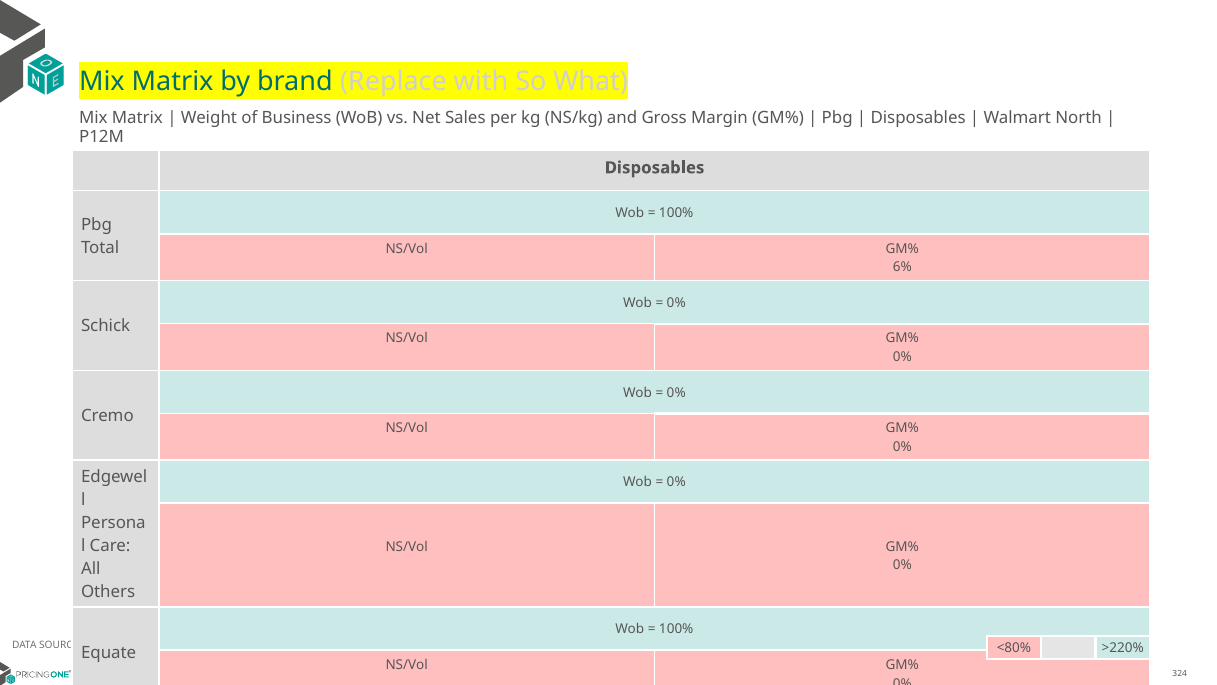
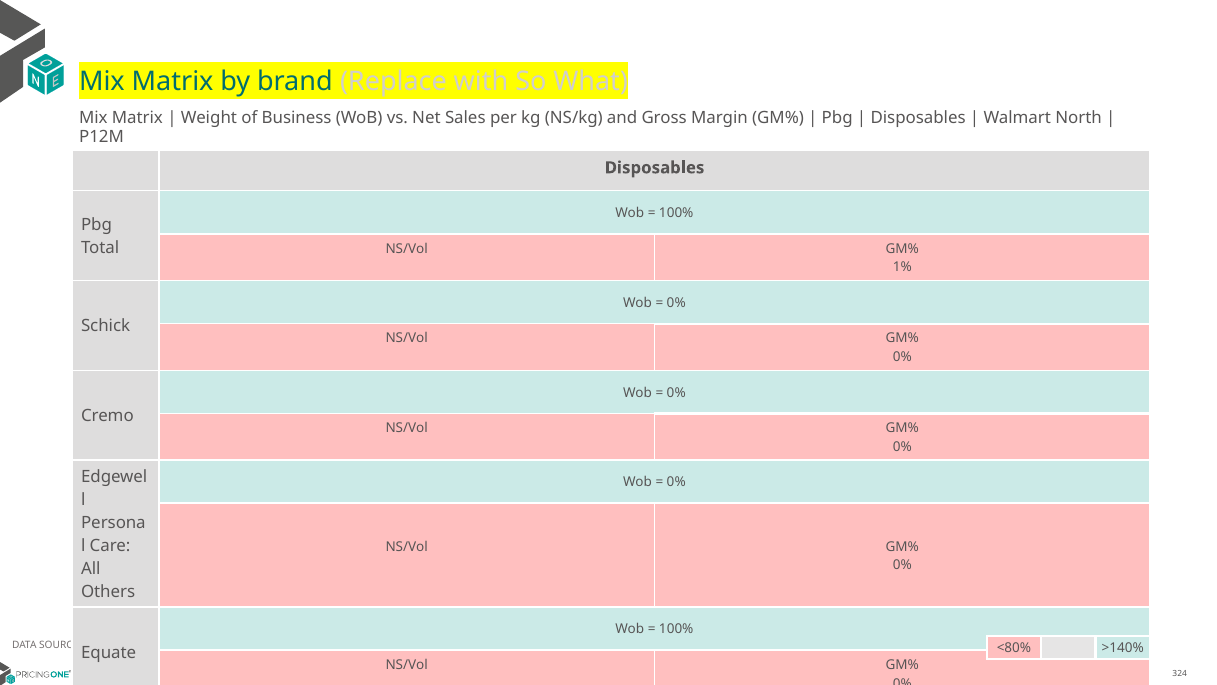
6%: 6% -> 1%
>220%: >220% -> >140%
